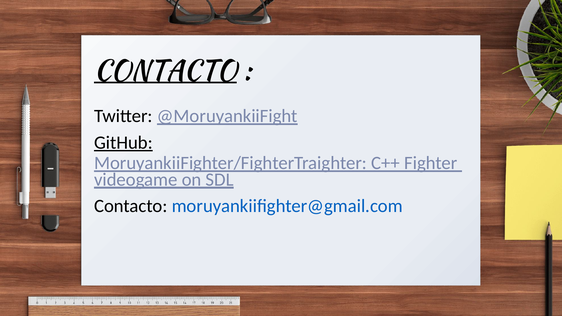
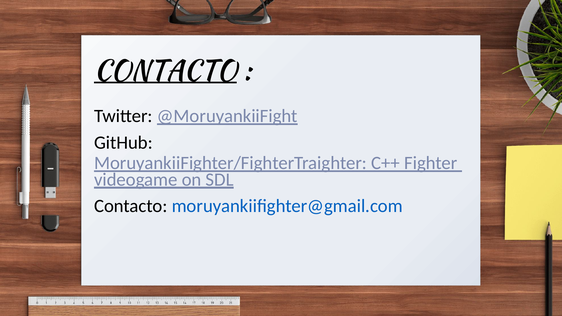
GitHub underline: present -> none
